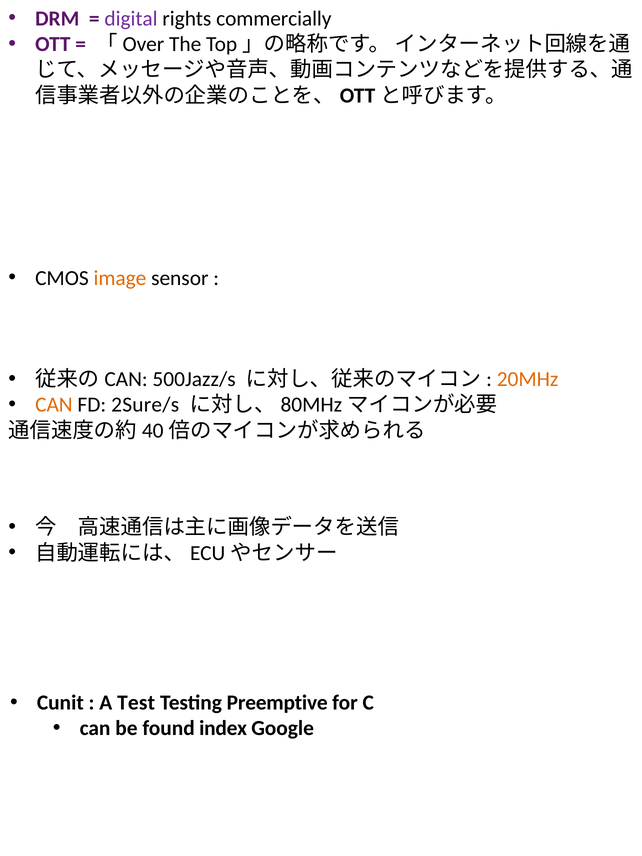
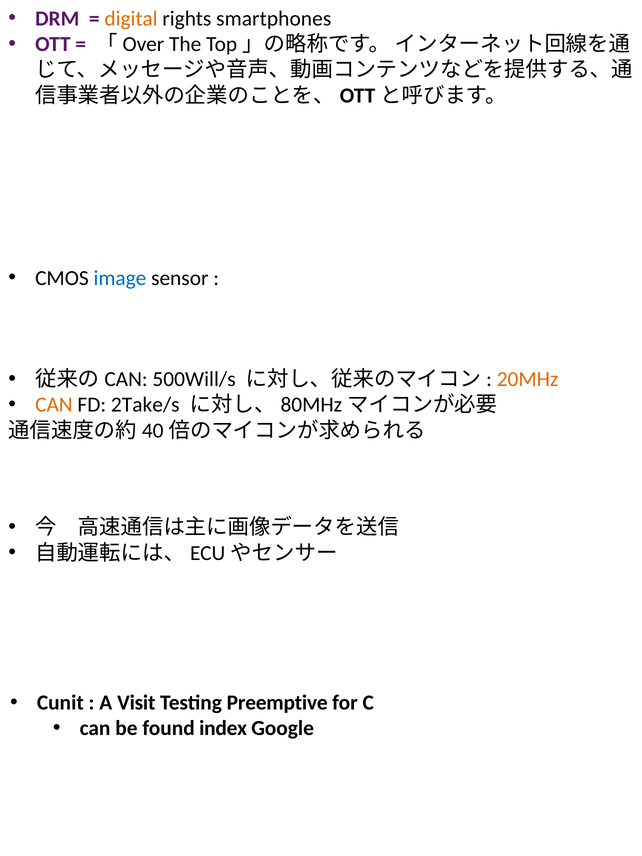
digital colour: purple -> orange
commercially: commercially -> smartphones
image colour: orange -> blue
500Jazz/s: 500Jazz/s -> 500Will/s
2Sure/s: 2Sure/s -> 2Take/s
Test: Test -> Visit
